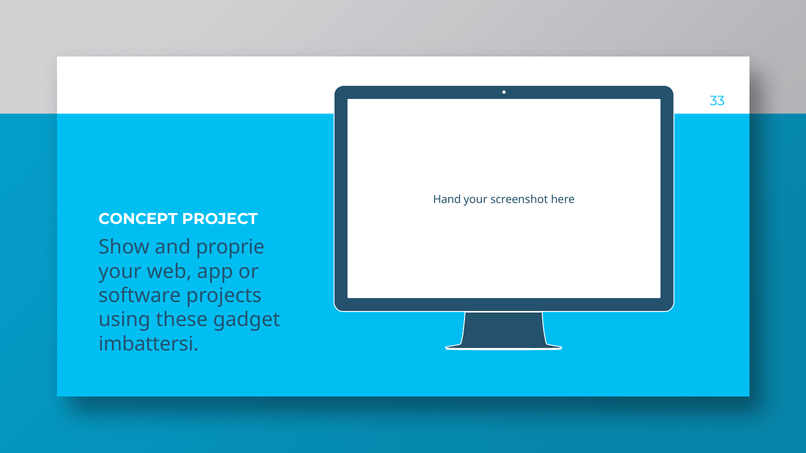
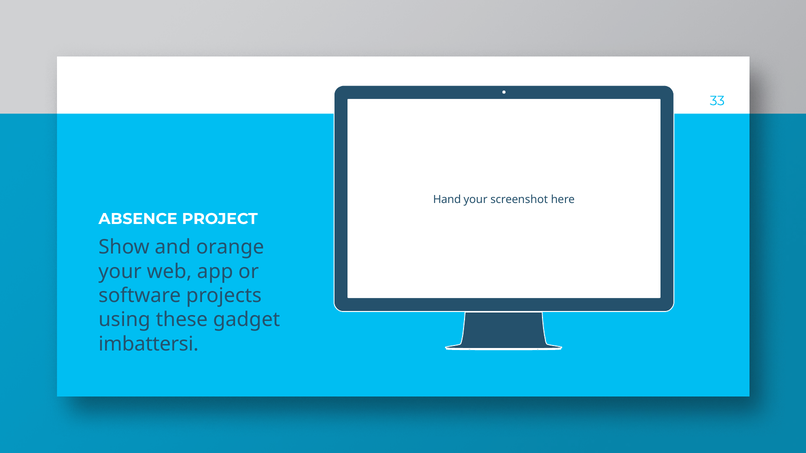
CONCEPT: CONCEPT -> ABSENCE
proprie: proprie -> orange
